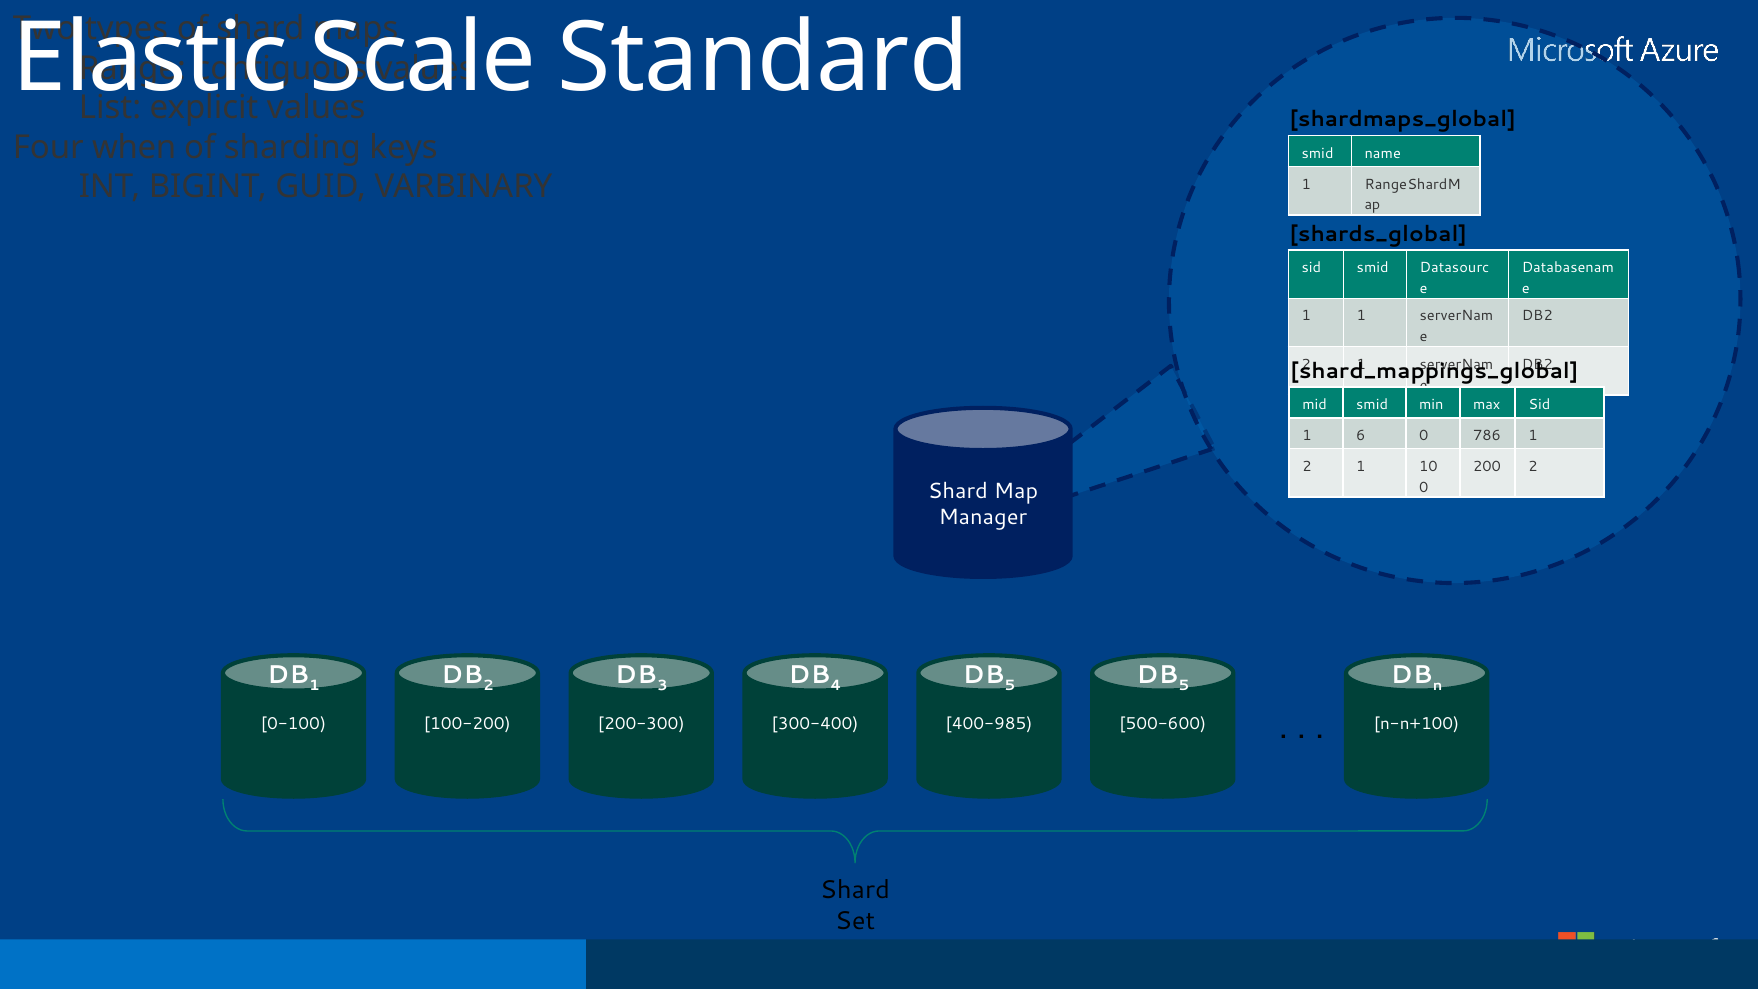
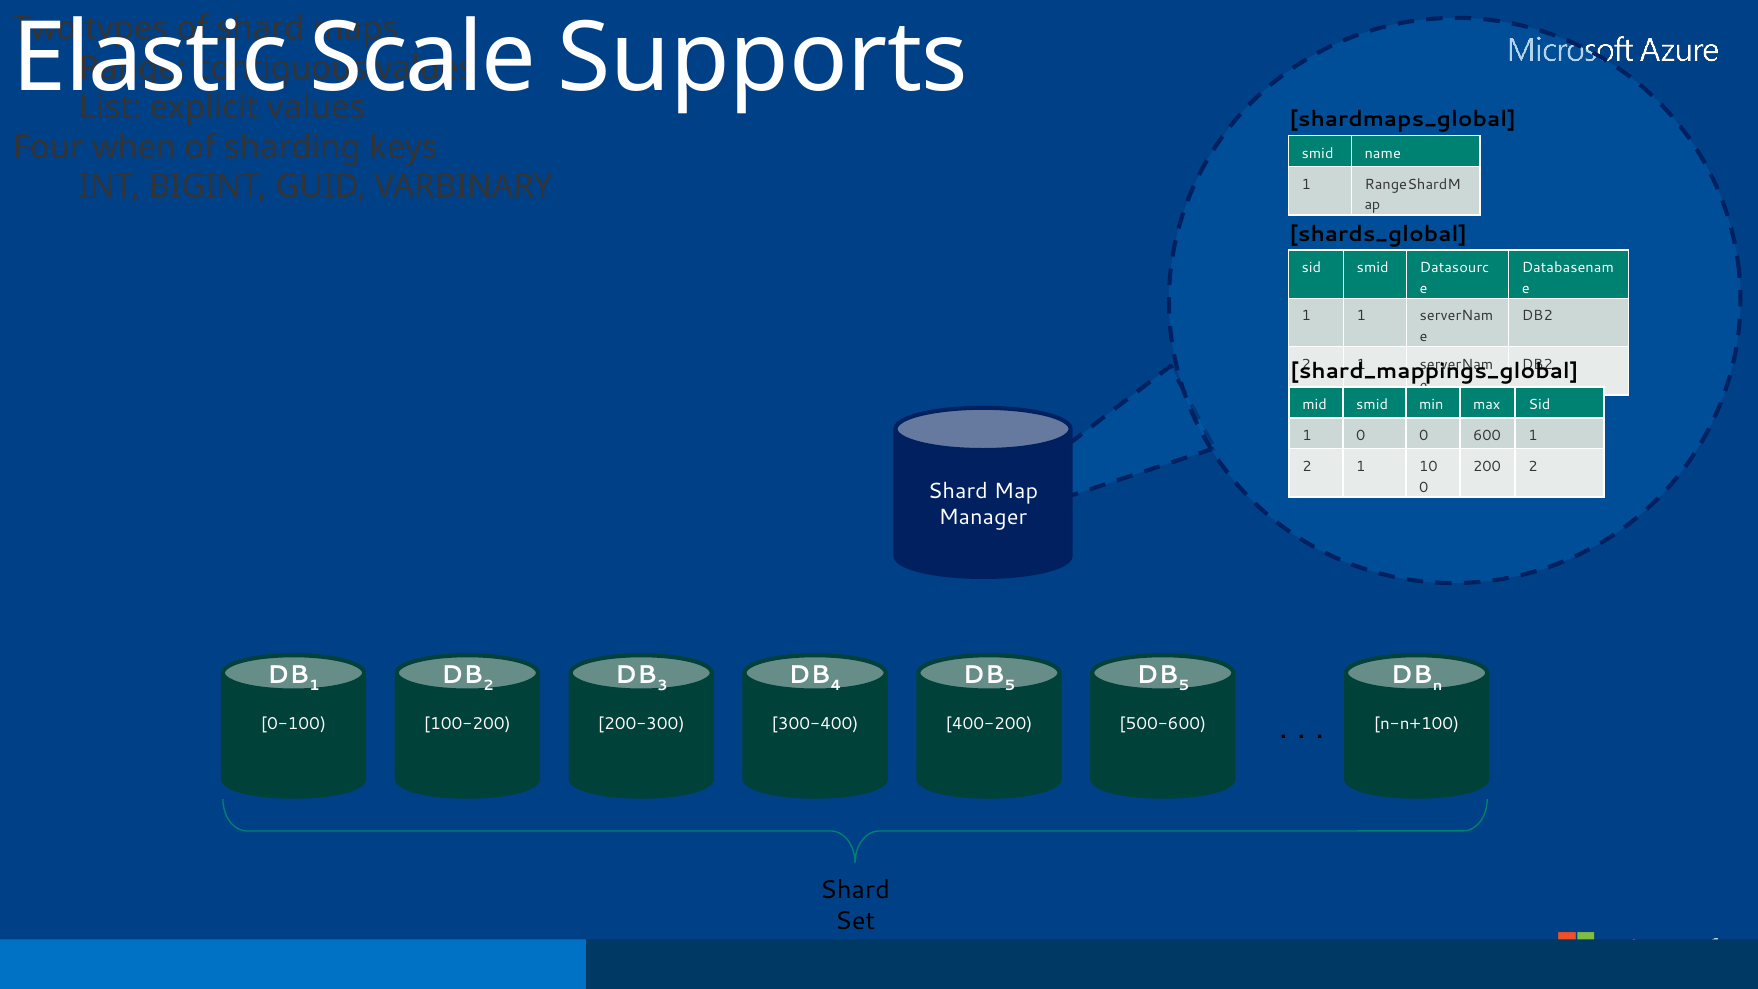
Standard: Standard -> Supports
1 6: 6 -> 0
786: 786 -> 600
400-985: 400-985 -> 400-200
